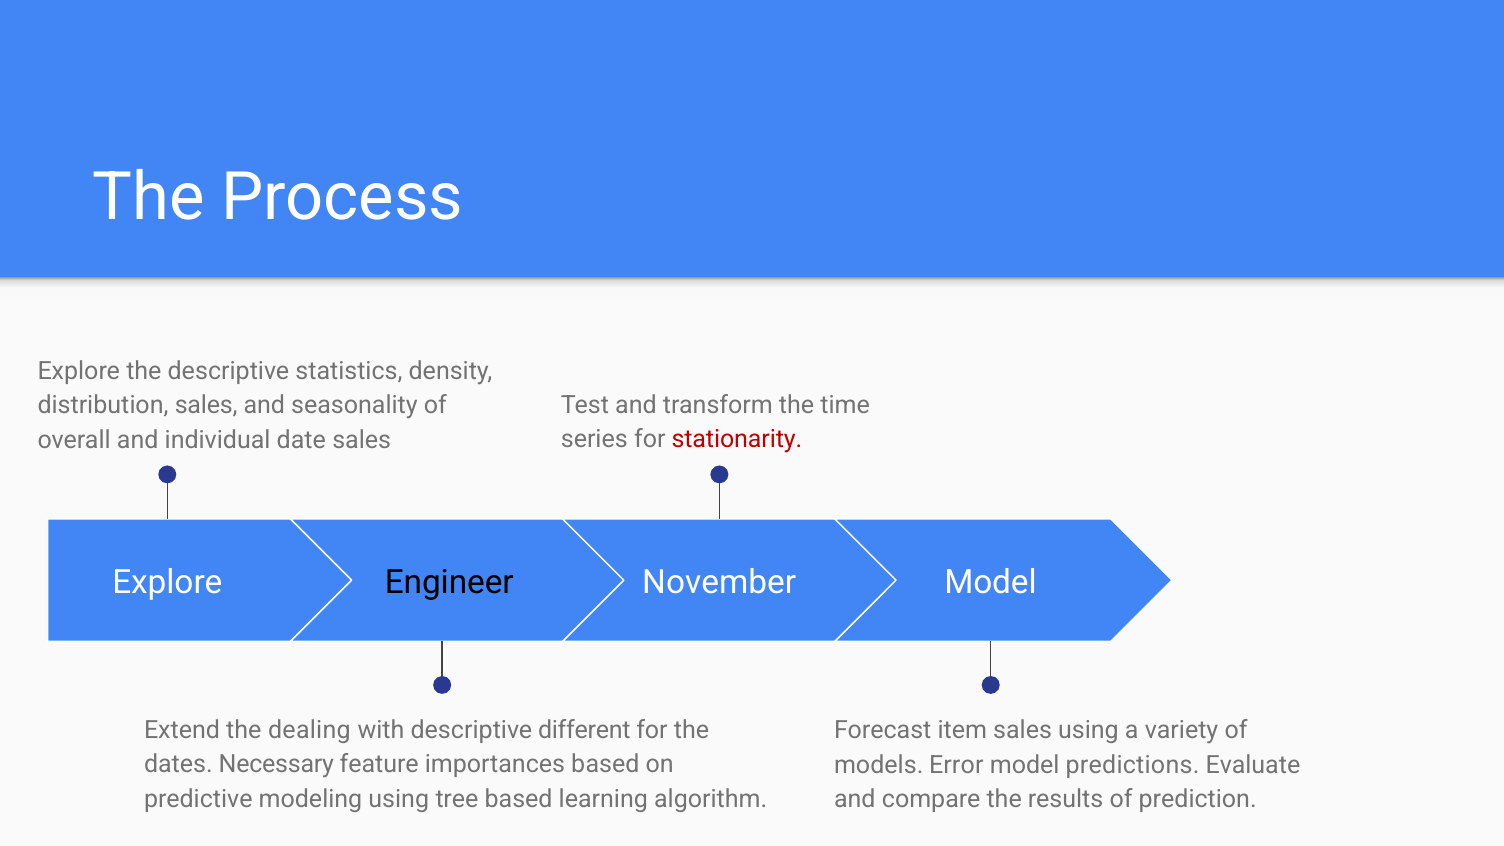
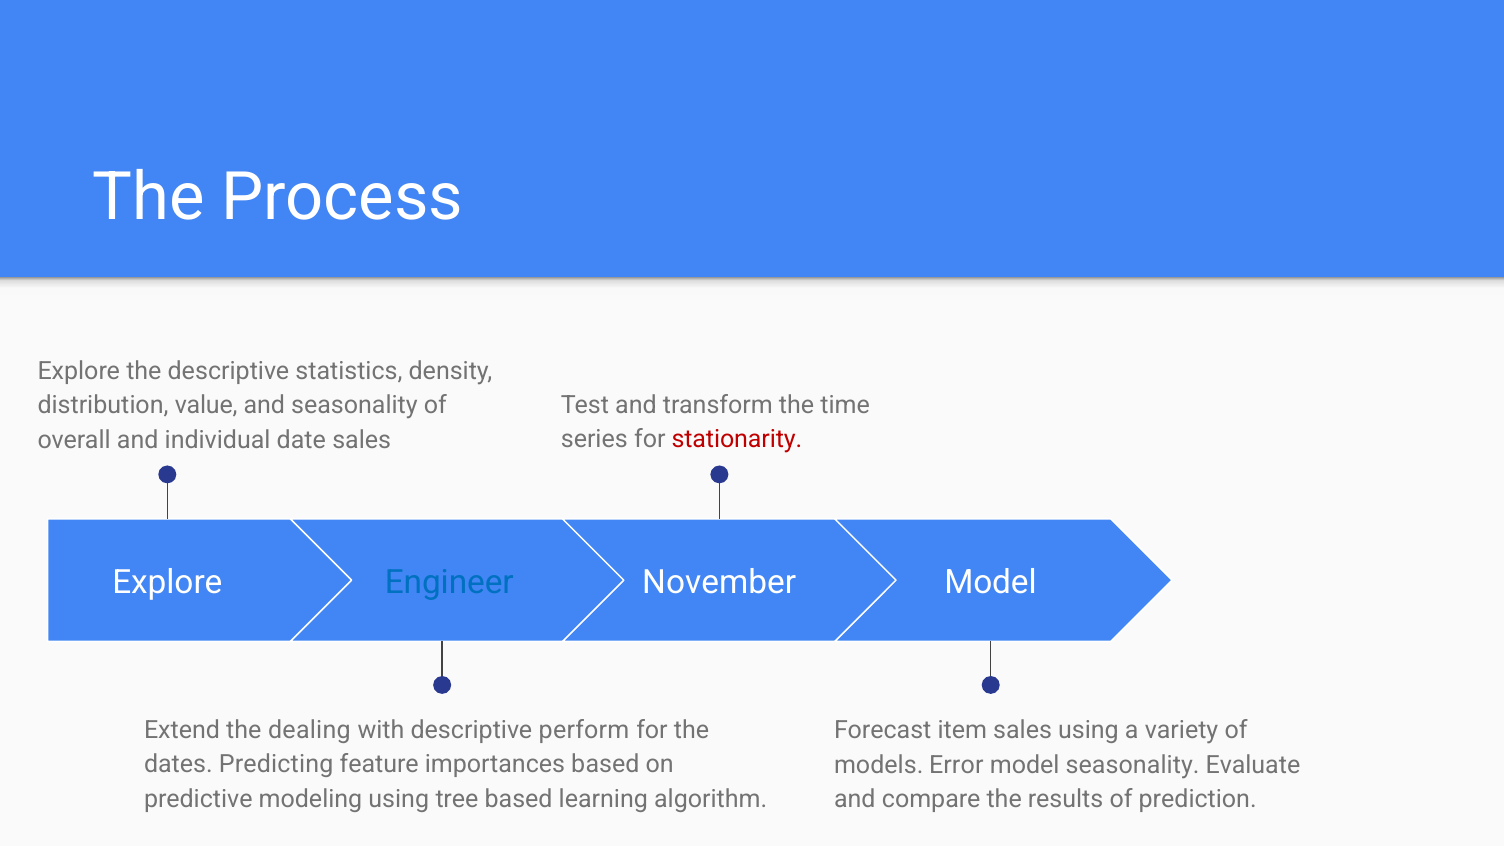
distribution sales: sales -> value
Engineer colour: black -> blue
different: different -> perform
Necessary: Necessary -> Predicting
model predictions: predictions -> seasonality
